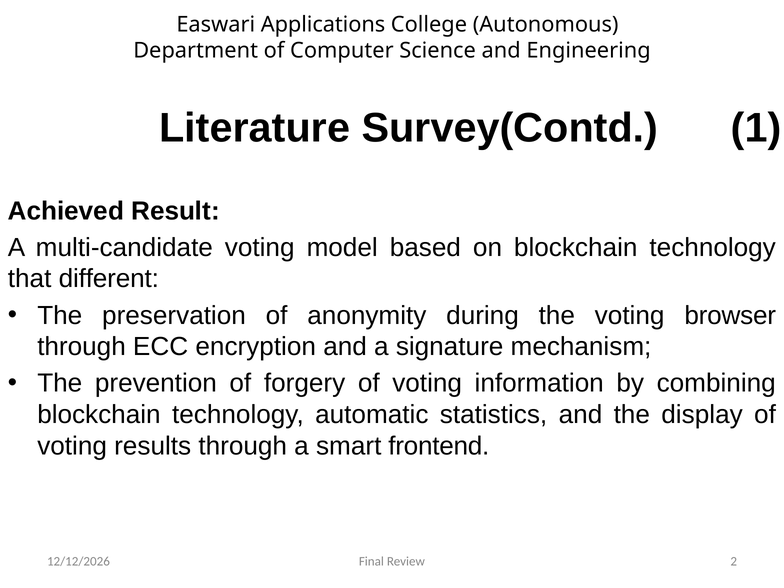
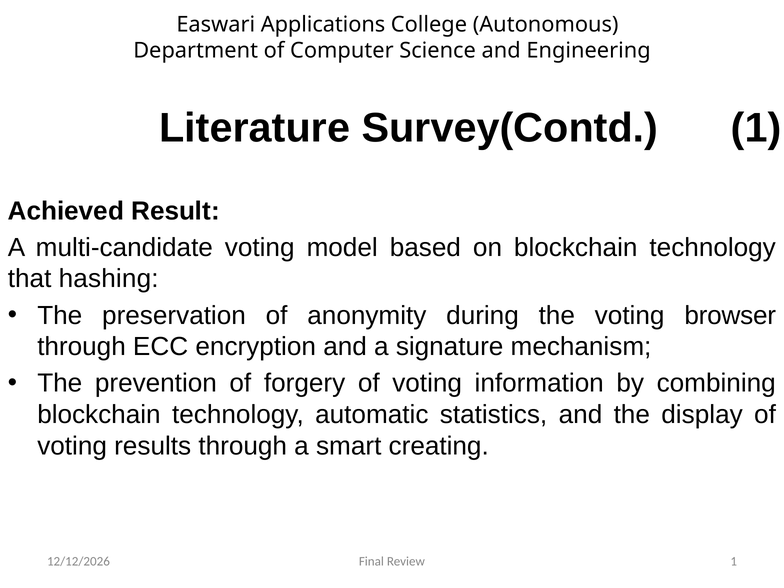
different: different -> hashing
frontend: frontend -> creating
2 at (734, 561): 2 -> 1
